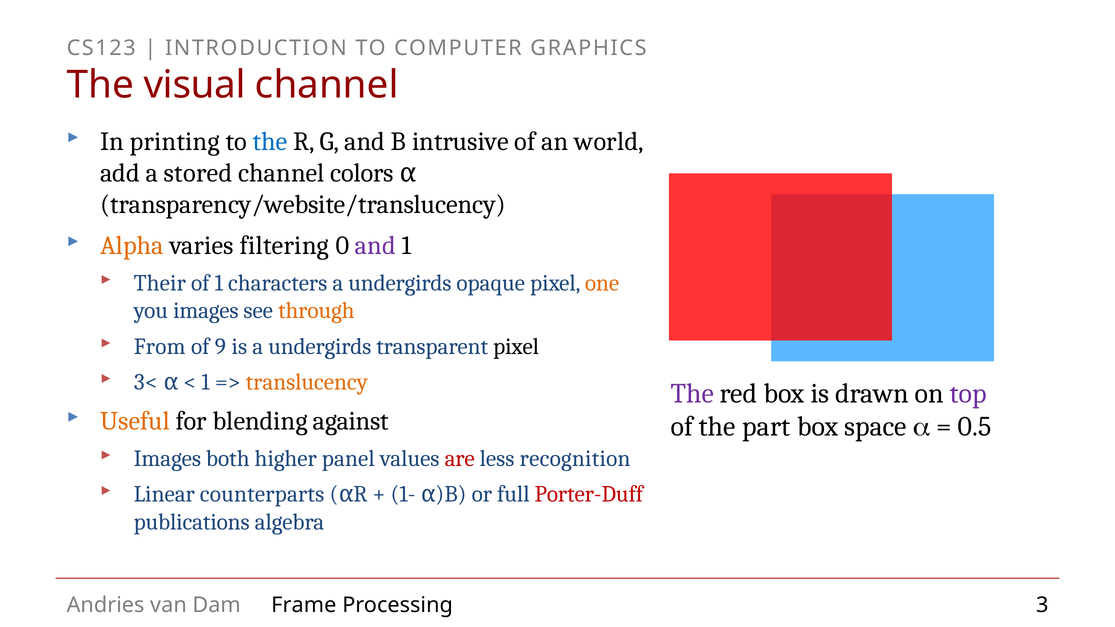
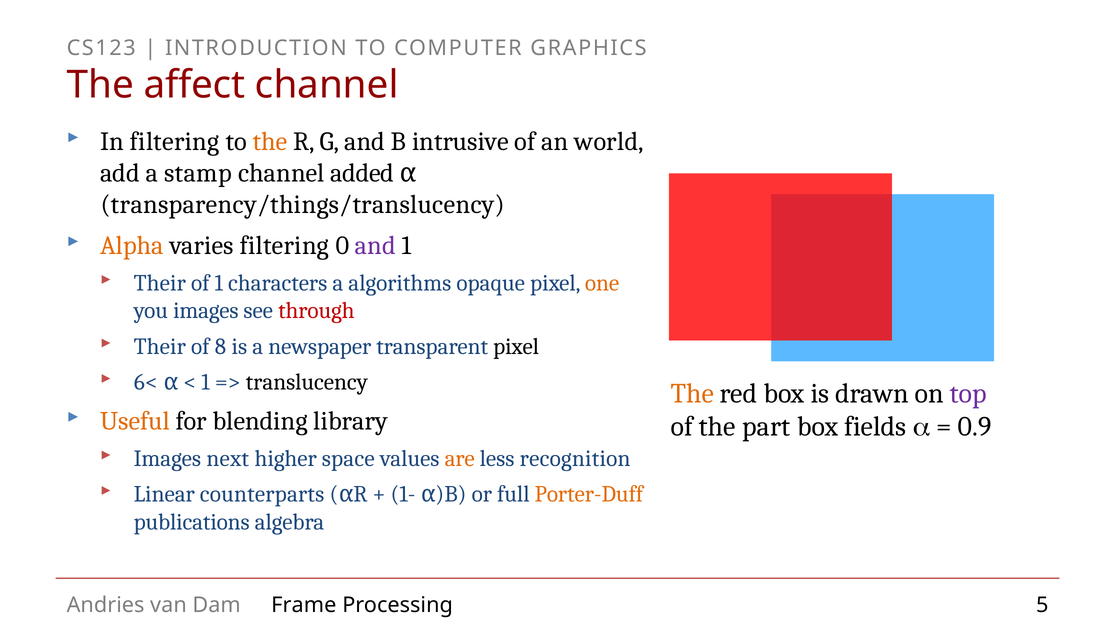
visual: visual -> affect
In printing: printing -> filtering
the at (270, 142) colour: blue -> orange
stored: stored -> stamp
colors: colors -> added
transparency/website/translucency: transparency/website/translucency -> transparency/things/translucency
undergirds at (400, 283): undergirds -> algorithms
through colour: orange -> red
From at (160, 346): From -> Their
9: 9 -> 8
is a undergirds: undergirds -> newspaper
3<: 3< -> 6<
translucency colour: orange -> black
The at (692, 393) colour: purple -> orange
against: against -> library
space: space -> fields
0.5: 0.5 -> 0.9
both: both -> next
panel: panel -> space
are colour: red -> orange
Porter-Duff colour: red -> orange
3: 3 -> 5
